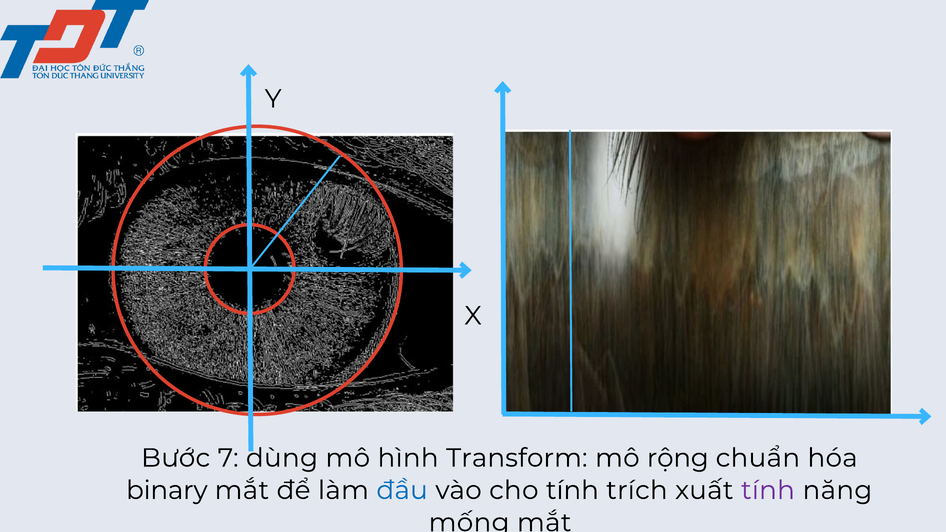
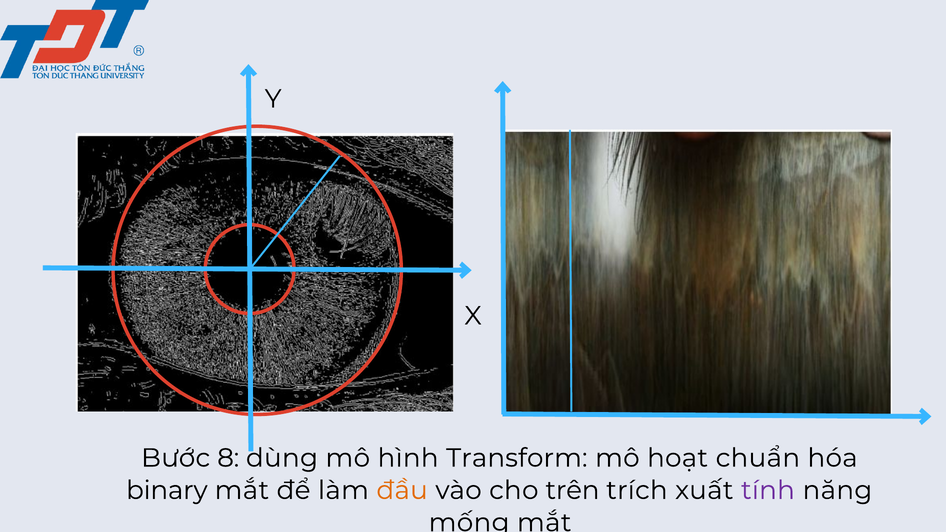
7: 7 -> 8
rộng: rộng -> hoạt
đầu colour: blue -> orange
cho tính: tính -> trên
